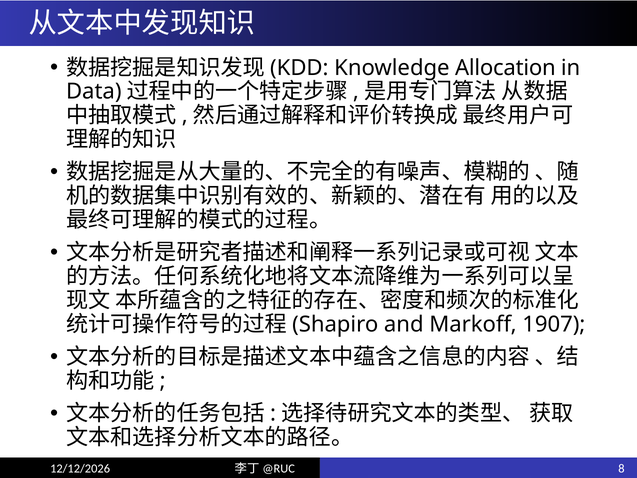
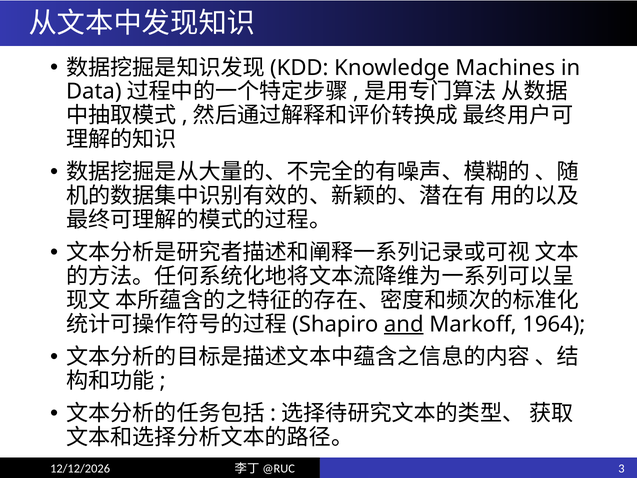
Allocation: Allocation -> Machines
and underline: none -> present
1907: 1907 -> 1964
8: 8 -> 3
